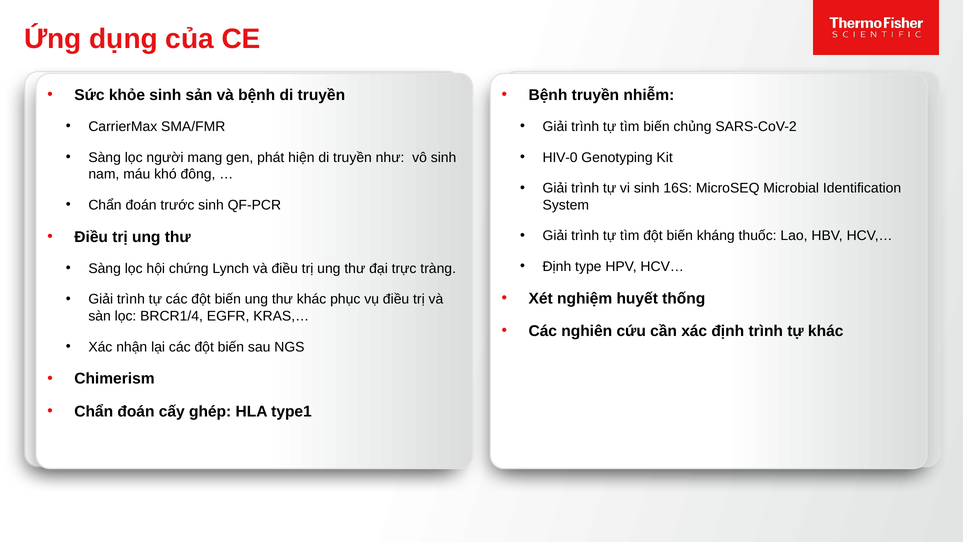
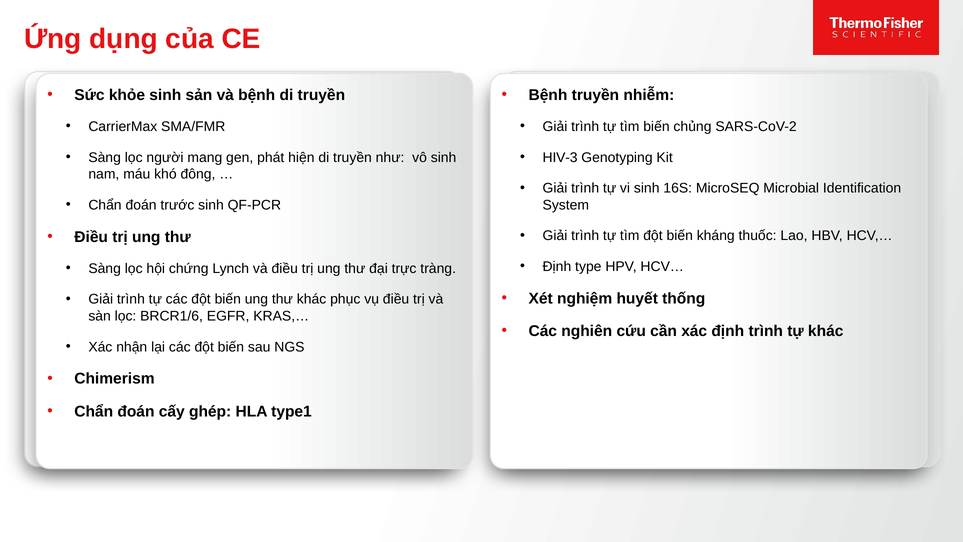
HIV-0: HIV-0 -> HIV-3
BRCR1/4: BRCR1/4 -> BRCR1/6
